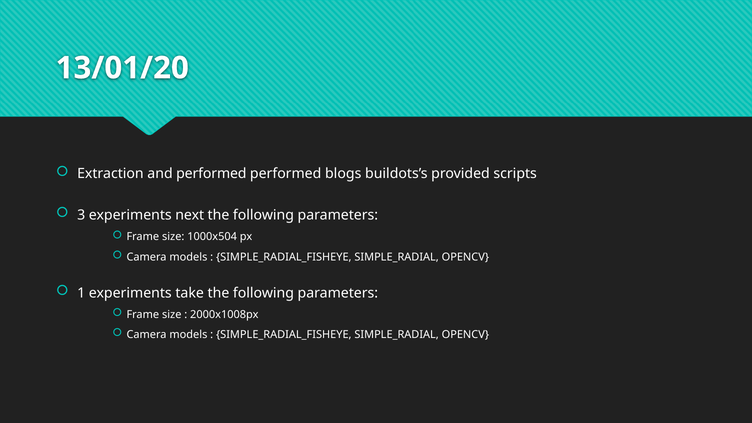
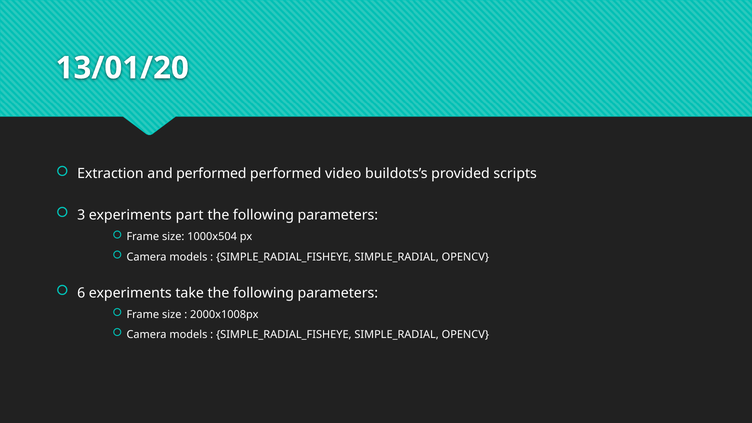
blogs: blogs -> video
next: next -> part
1: 1 -> 6
